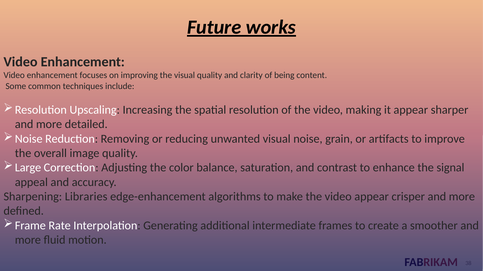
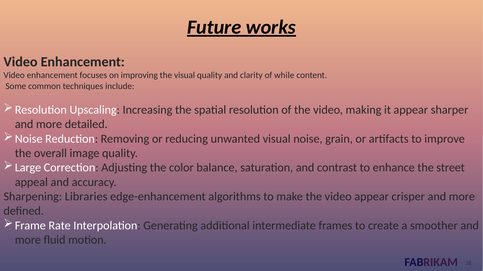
being: being -> while
signal: signal -> street
